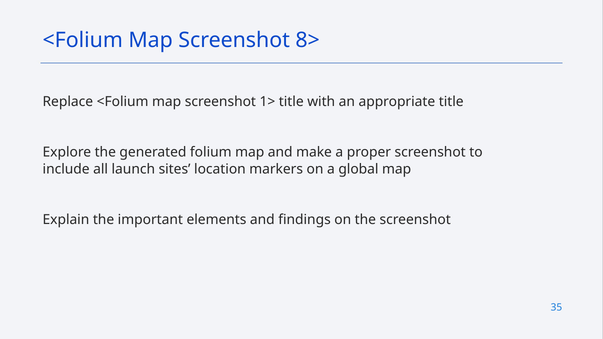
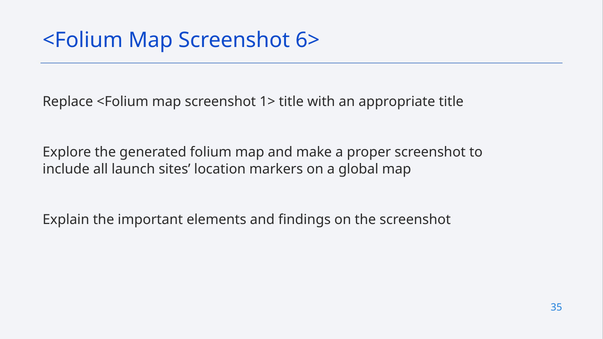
8>: 8> -> 6>
